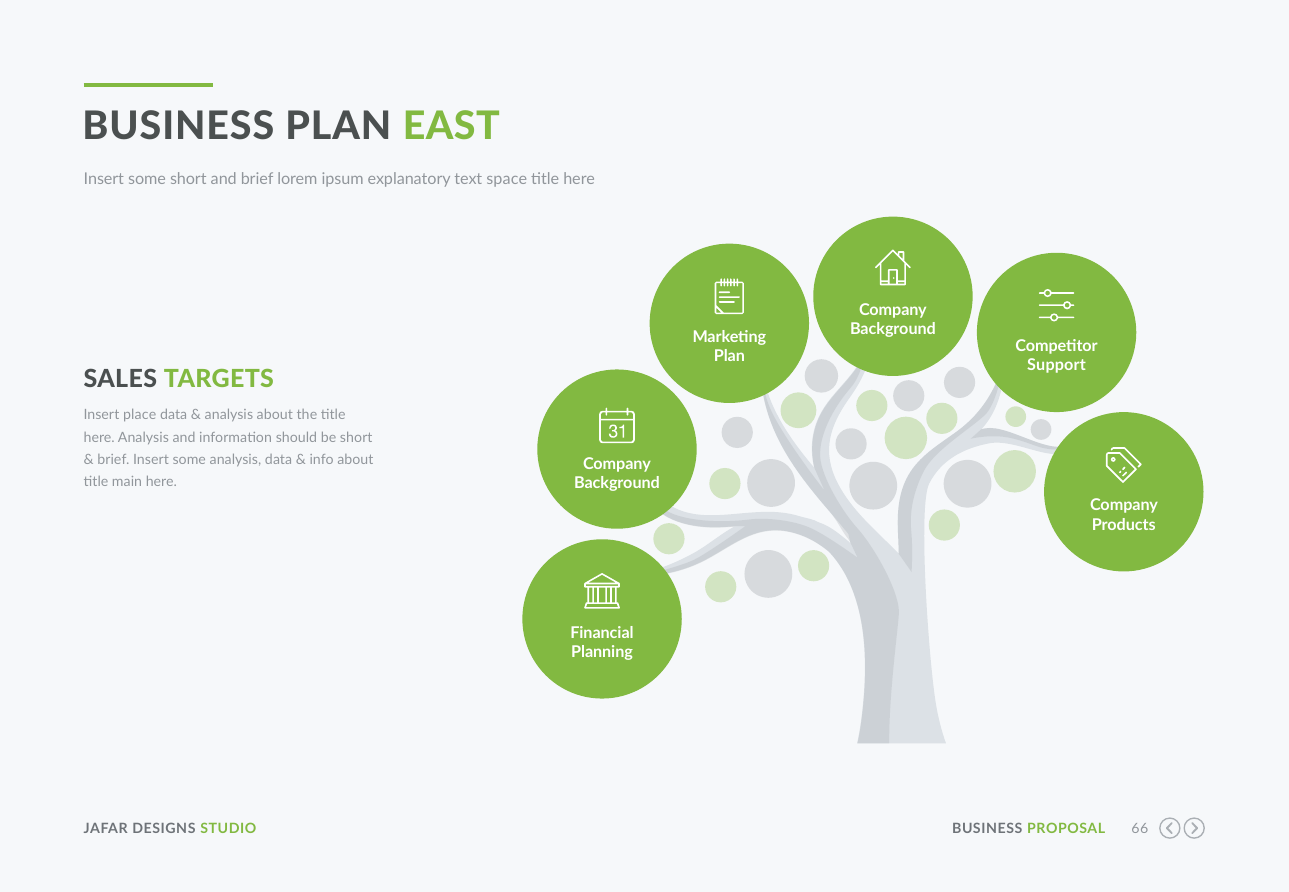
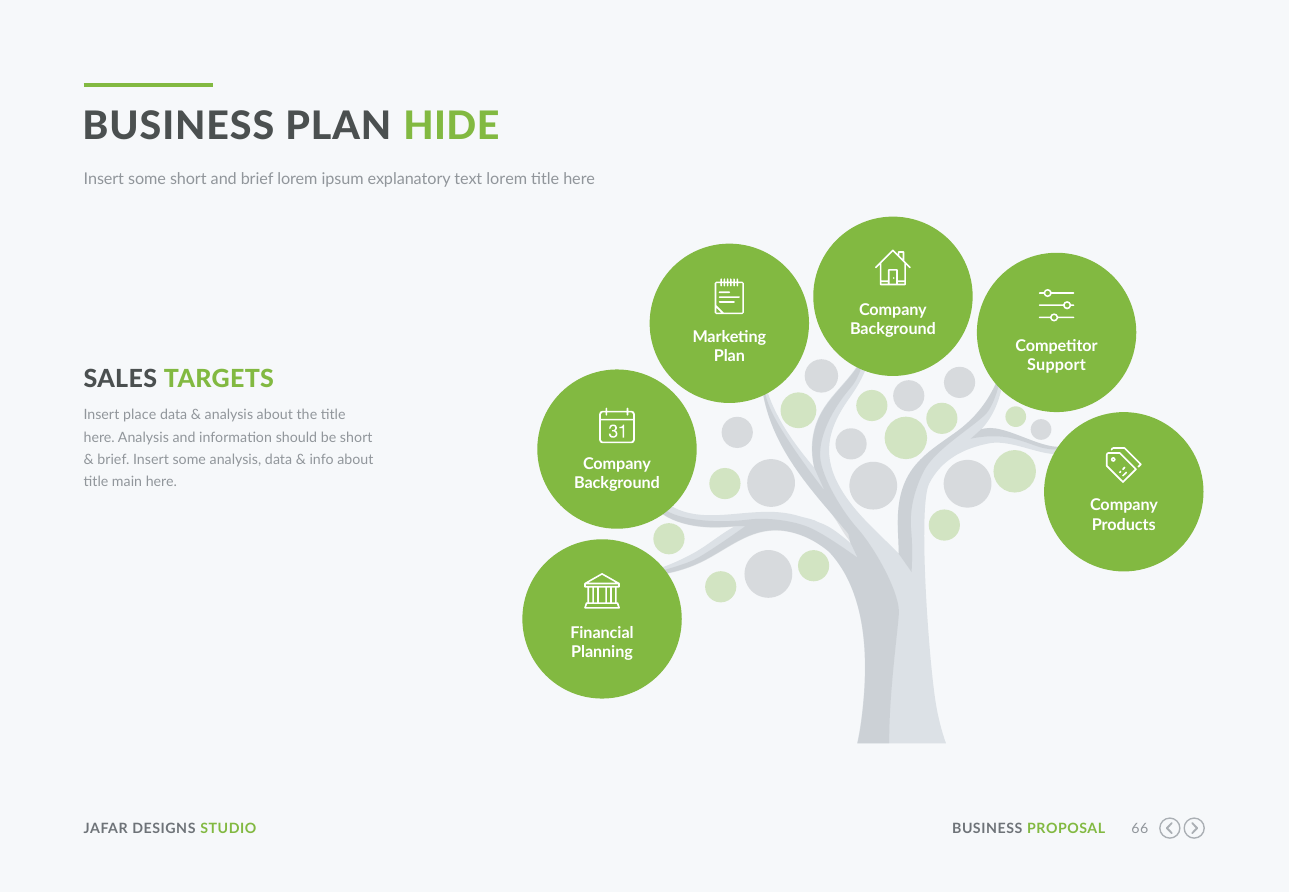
EAST: EAST -> HIDE
text space: space -> lorem
